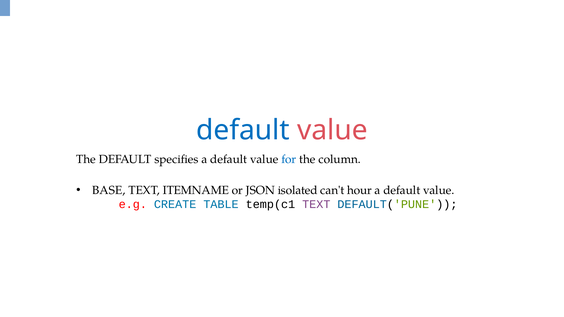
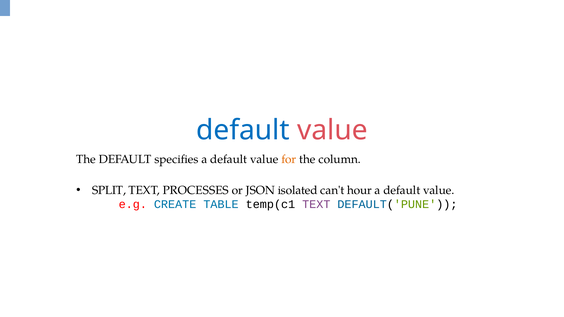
for colour: blue -> orange
BASE: BASE -> SPLIT
ITEMNAME: ITEMNAME -> PROCESSES
